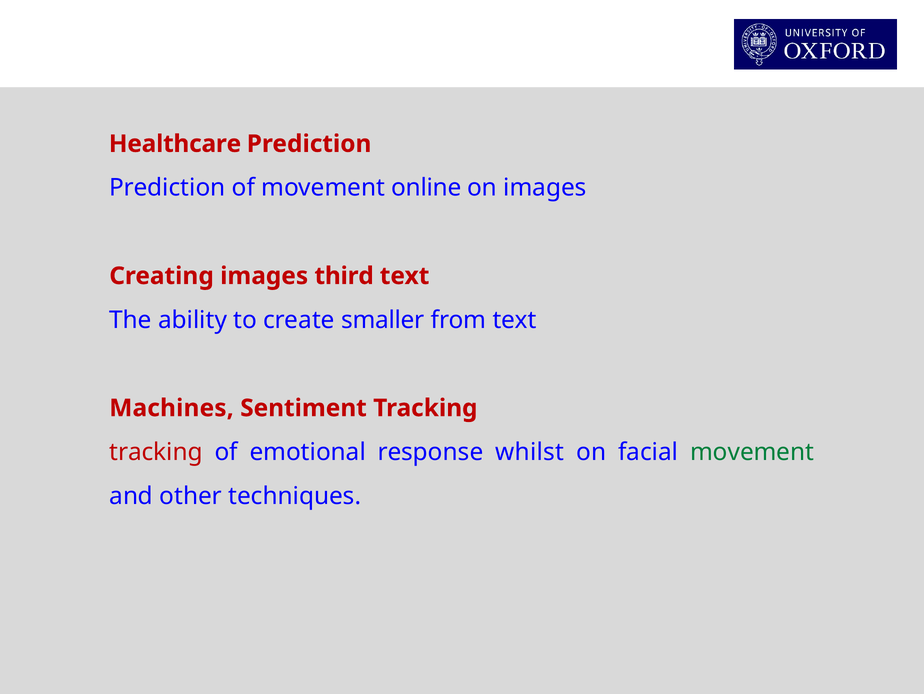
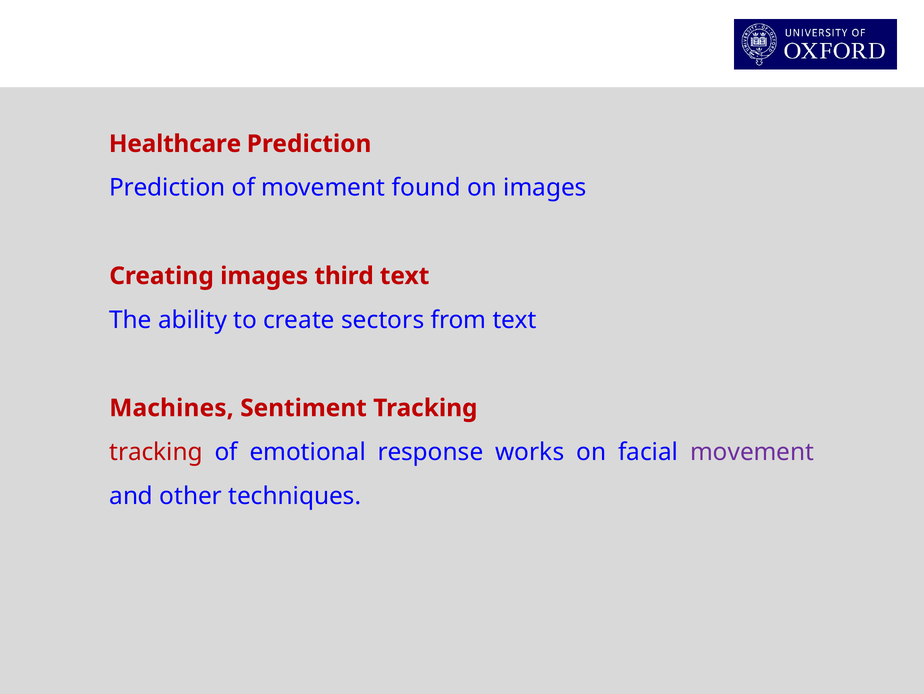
online: online -> found
smaller: smaller -> sectors
whilst: whilst -> works
movement at (752, 452) colour: green -> purple
